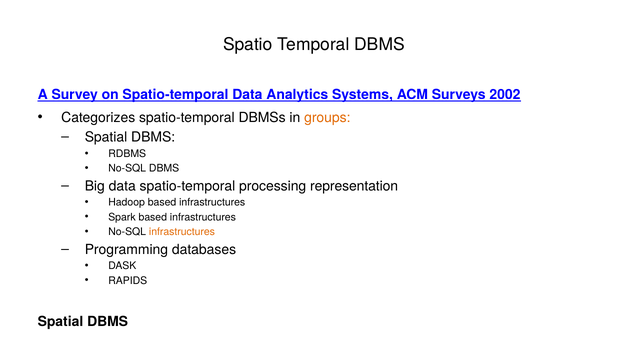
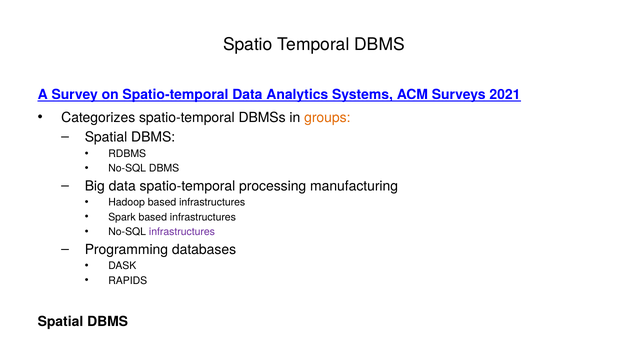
2002: 2002 -> 2021
representation: representation -> manufacturing
infrastructures at (182, 232) colour: orange -> purple
